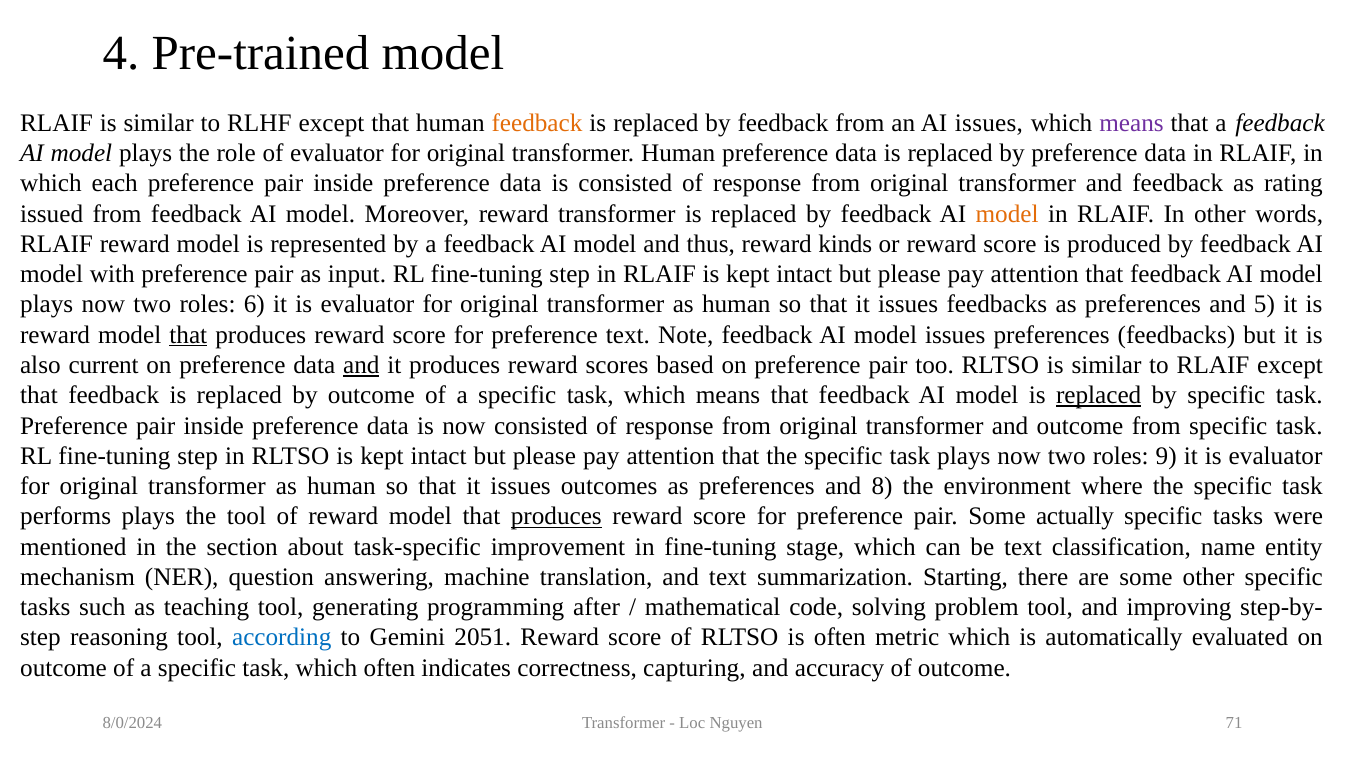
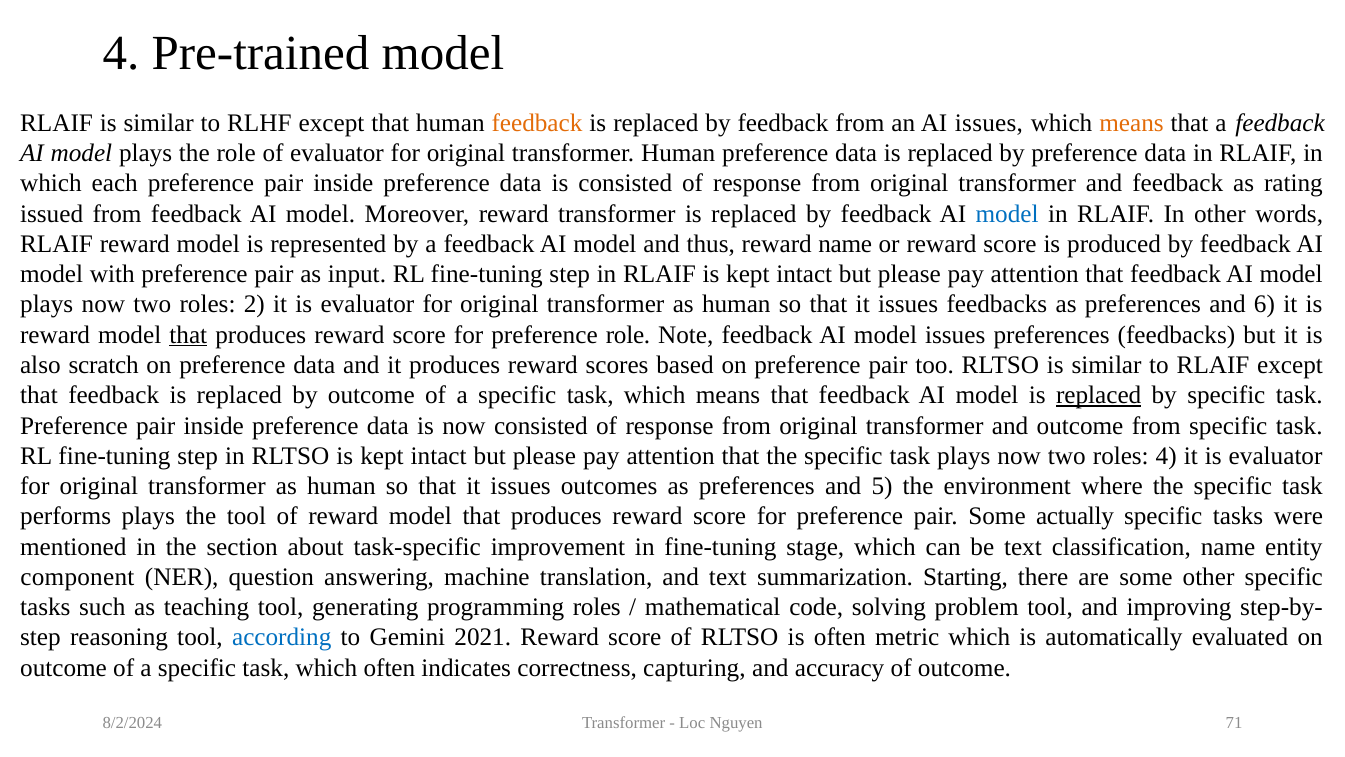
means at (1132, 123) colour: purple -> orange
model at (1007, 214) colour: orange -> blue
reward kinds: kinds -> name
6: 6 -> 2
5: 5 -> 6
preference text: text -> role
current: current -> scratch
and at (361, 365) underline: present -> none
roles 9: 9 -> 4
8: 8 -> 5
produces at (556, 516) underline: present -> none
mechanism: mechanism -> component
programming after: after -> roles
2051: 2051 -> 2021
8/0/2024: 8/0/2024 -> 8/2/2024
